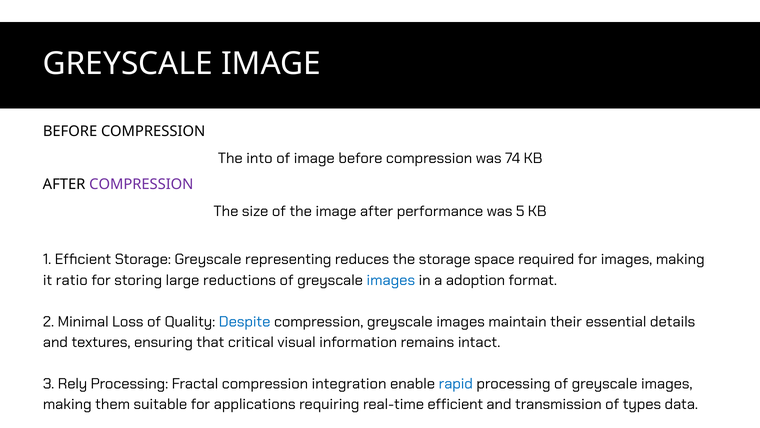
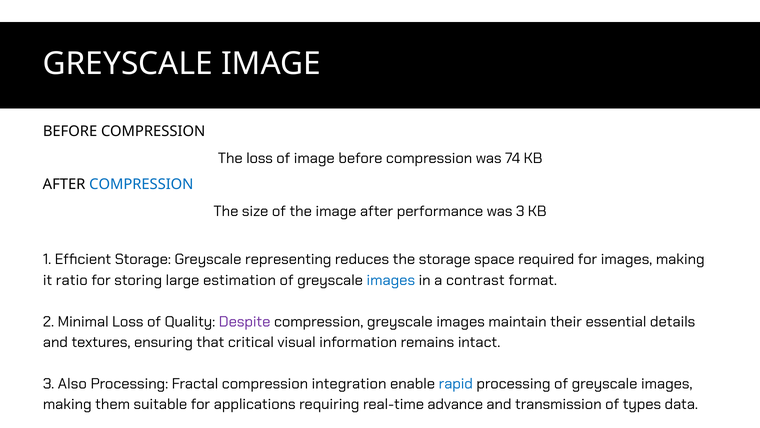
The into: into -> loss
COMPRESSION at (141, 184) colour: purple -> blue
was 5: 5 -> 3
reductions: reductions -> estimation
adoption: adoption -> contrast
Despite colour: blue -> purple
Rely: Rely -> Also
real-time efficient: efficient -> advance
